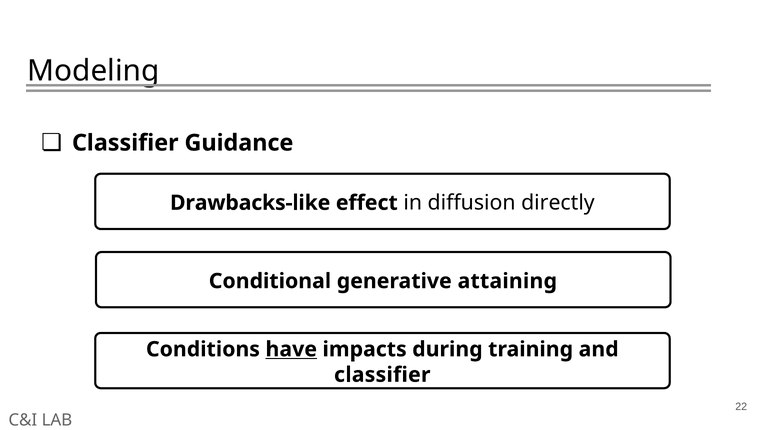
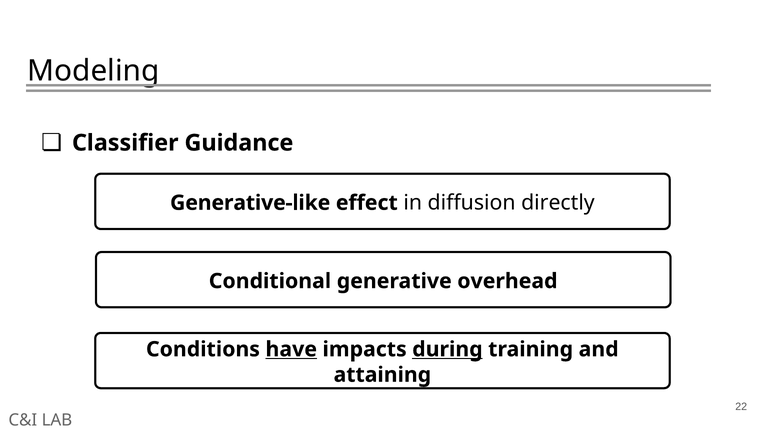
Drawbacks-like: Drawbacks-like -> Generative-like
attaining: attaining -> overhead
during underline: none -> present
classifier at (382, 375): classifier -> attaining
